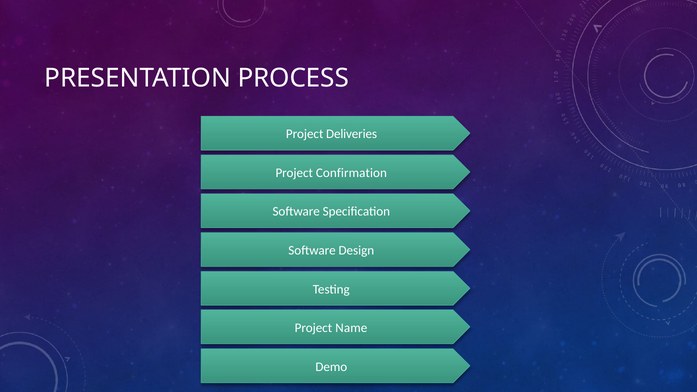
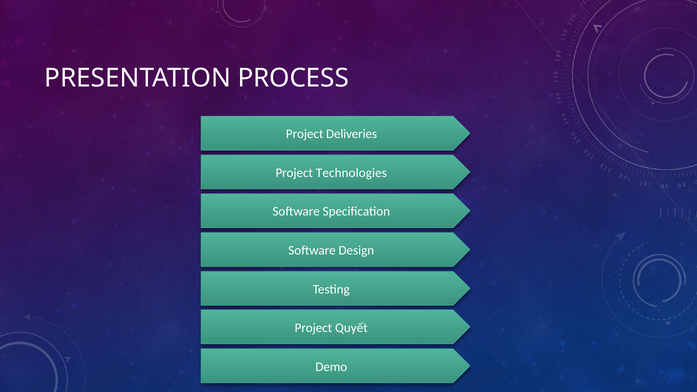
Confirmation: Confirmation -> Technologies
Name: Name -> Quyết
